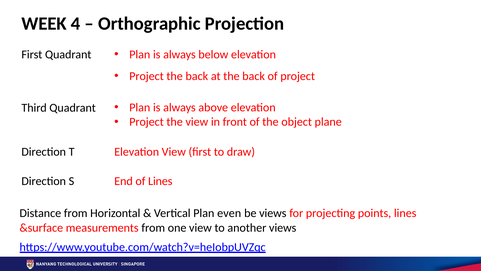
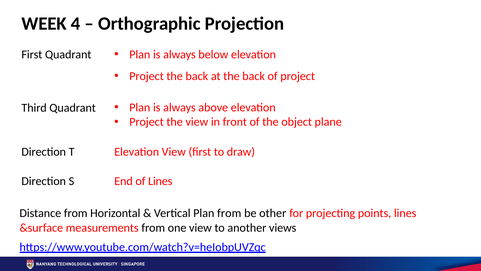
Plan even: even -> from
be views: views -> other
